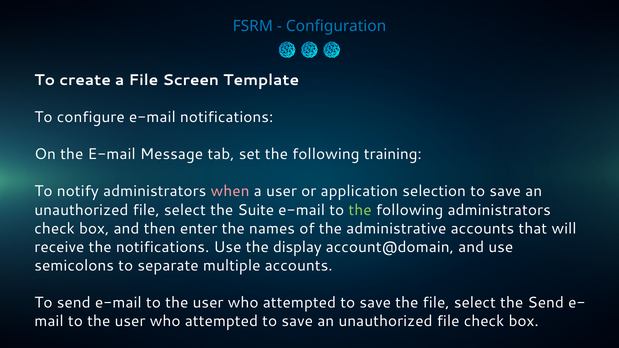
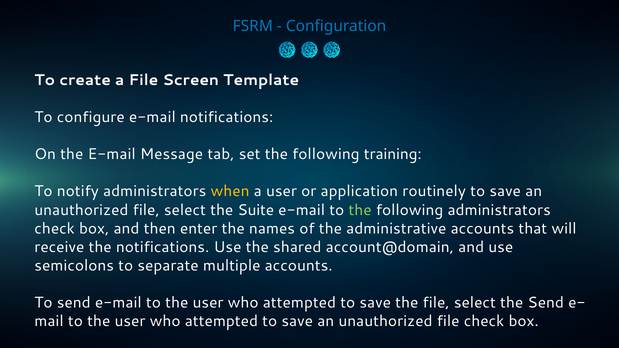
when colour: pink -> yellow
selection: selection -> routinely
display: display -> shared
